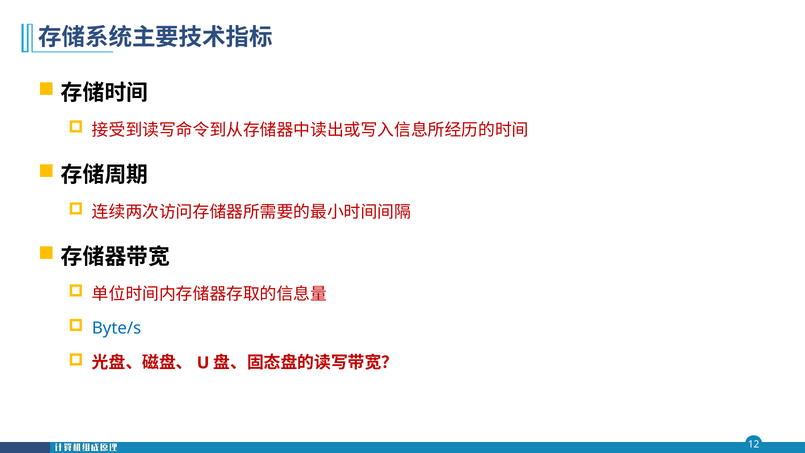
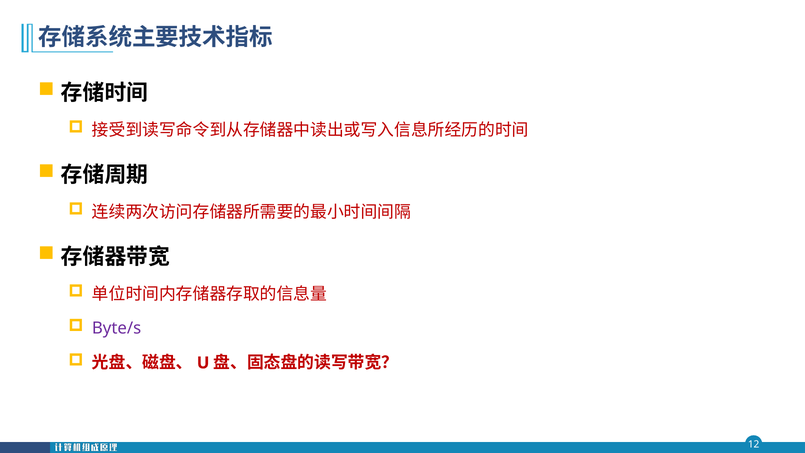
Byte/s colour: blue -> purple
